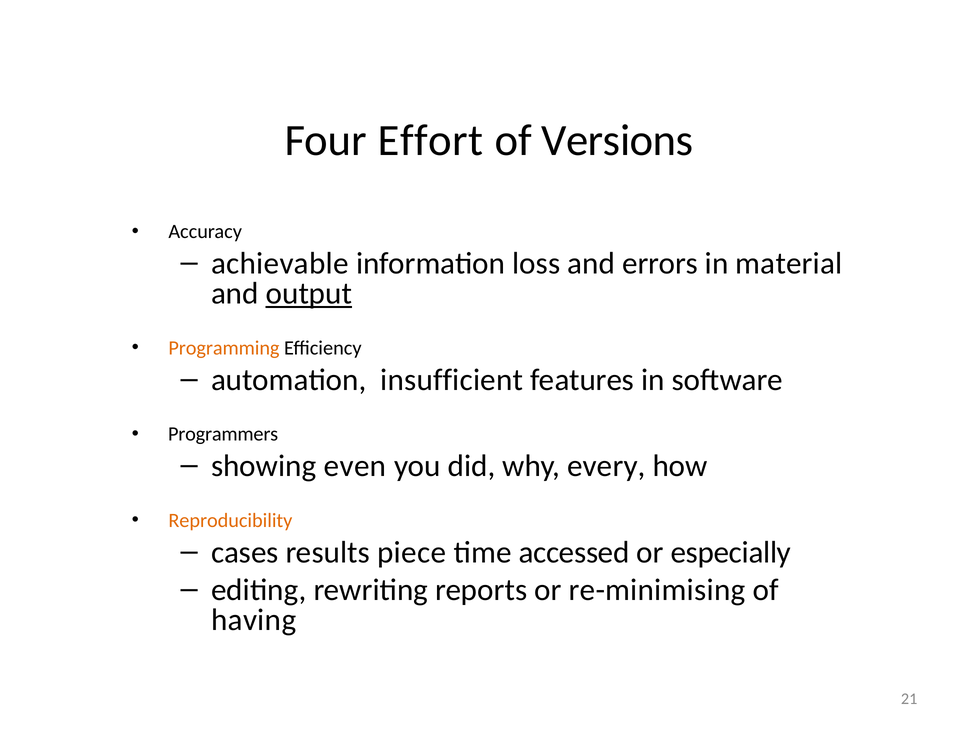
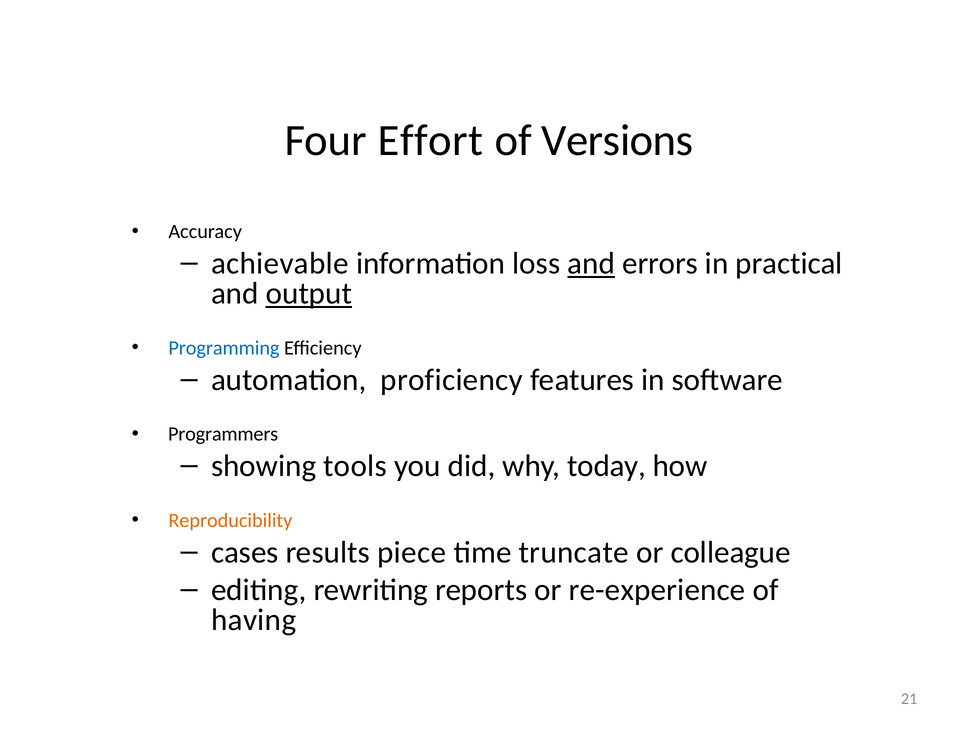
and at (591, 264) underline: none -> present
material: material -> practical
Programming colour: orange -> blue
insufficient: insufficient -> proficiency
even: even -> tools
every: every -> today
accessed: accessed -> truncate
especially: especially -> colleague
re-minimising: re-minimising -> re-experience
